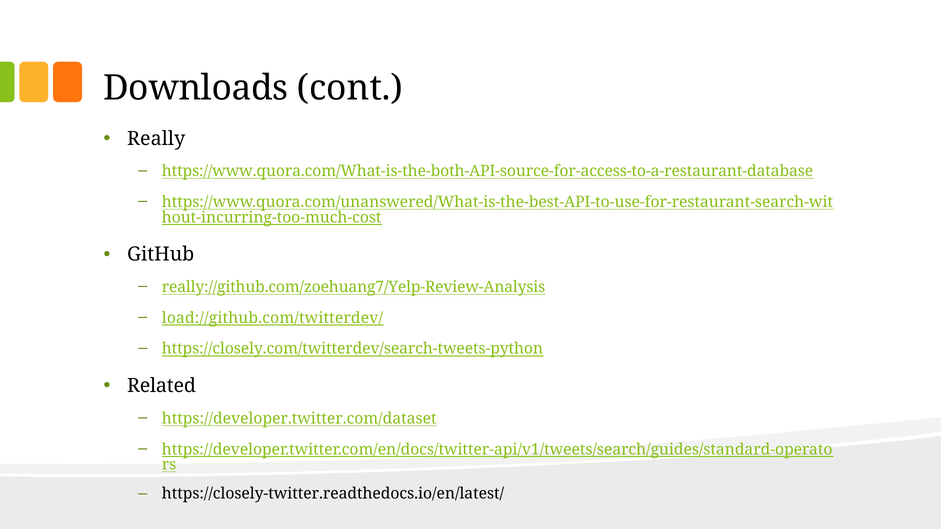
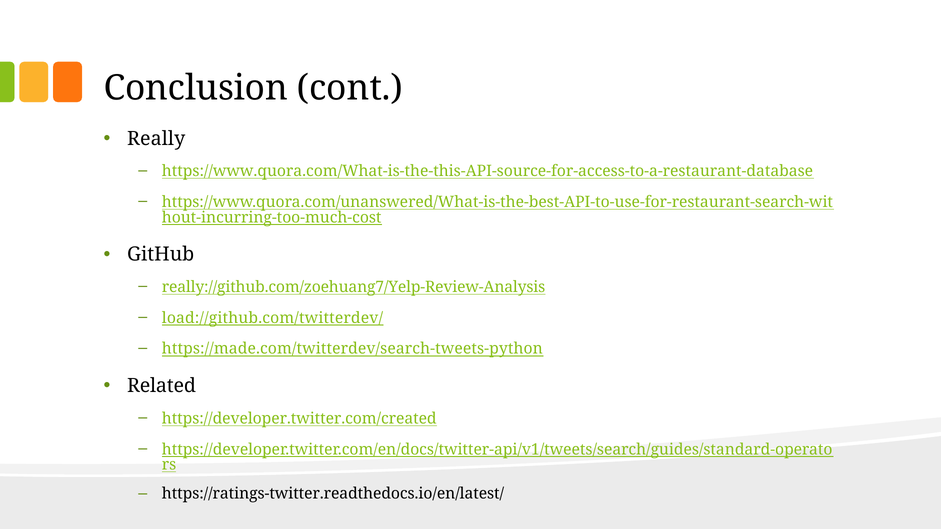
Downloads: Downloads -> Conclusion
https://www.quora.com/What-is-the-both-API-source-for-access-to-a-restaurant-database: https://www.quora.com/What-is-the-both-API-source-for-access-to-a-restaurant-database -> https://www.quora.com/What-is-the-this-API-source-for-access-to-a-restaurant-database
https://closely.com/twitterdev/search-tweets-python: https://closely.com/twitterdev/search-tweets-python -> https://made.com/twitterdev/search-tweets-python
https://developer.twitter.com/dataset: https://developer.twitter.com/dataset -> https://developer.twitter.com/created
https://closely-twitter.readthedocs.io/en/latest/: https://closely-twitter.readthedocs.io/en/latest/ -> https://ratings-twitter.readthedocs.io/en/latest/
